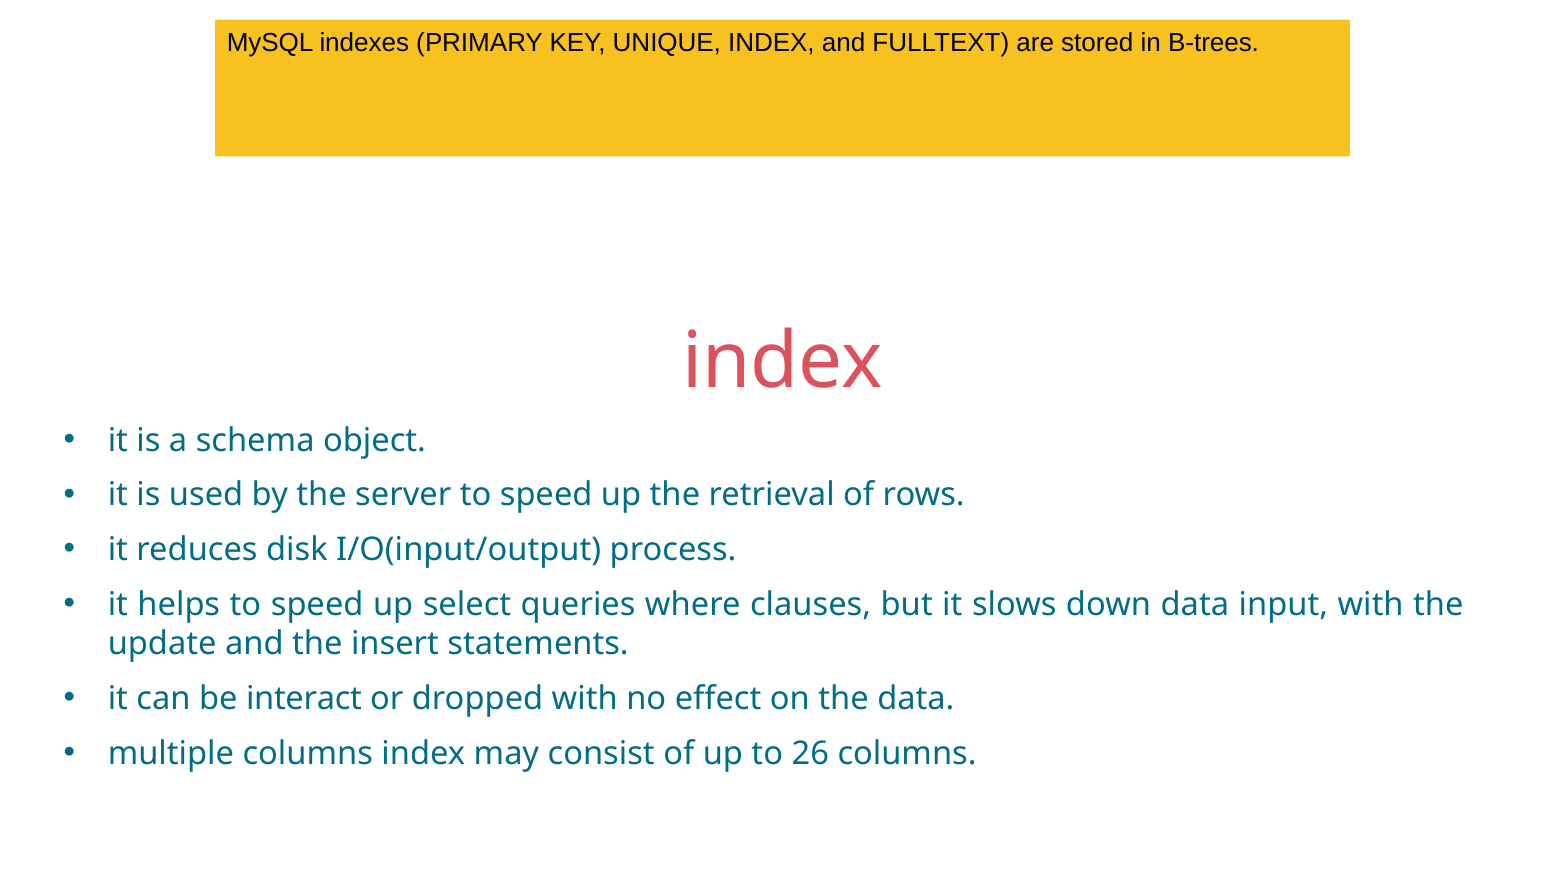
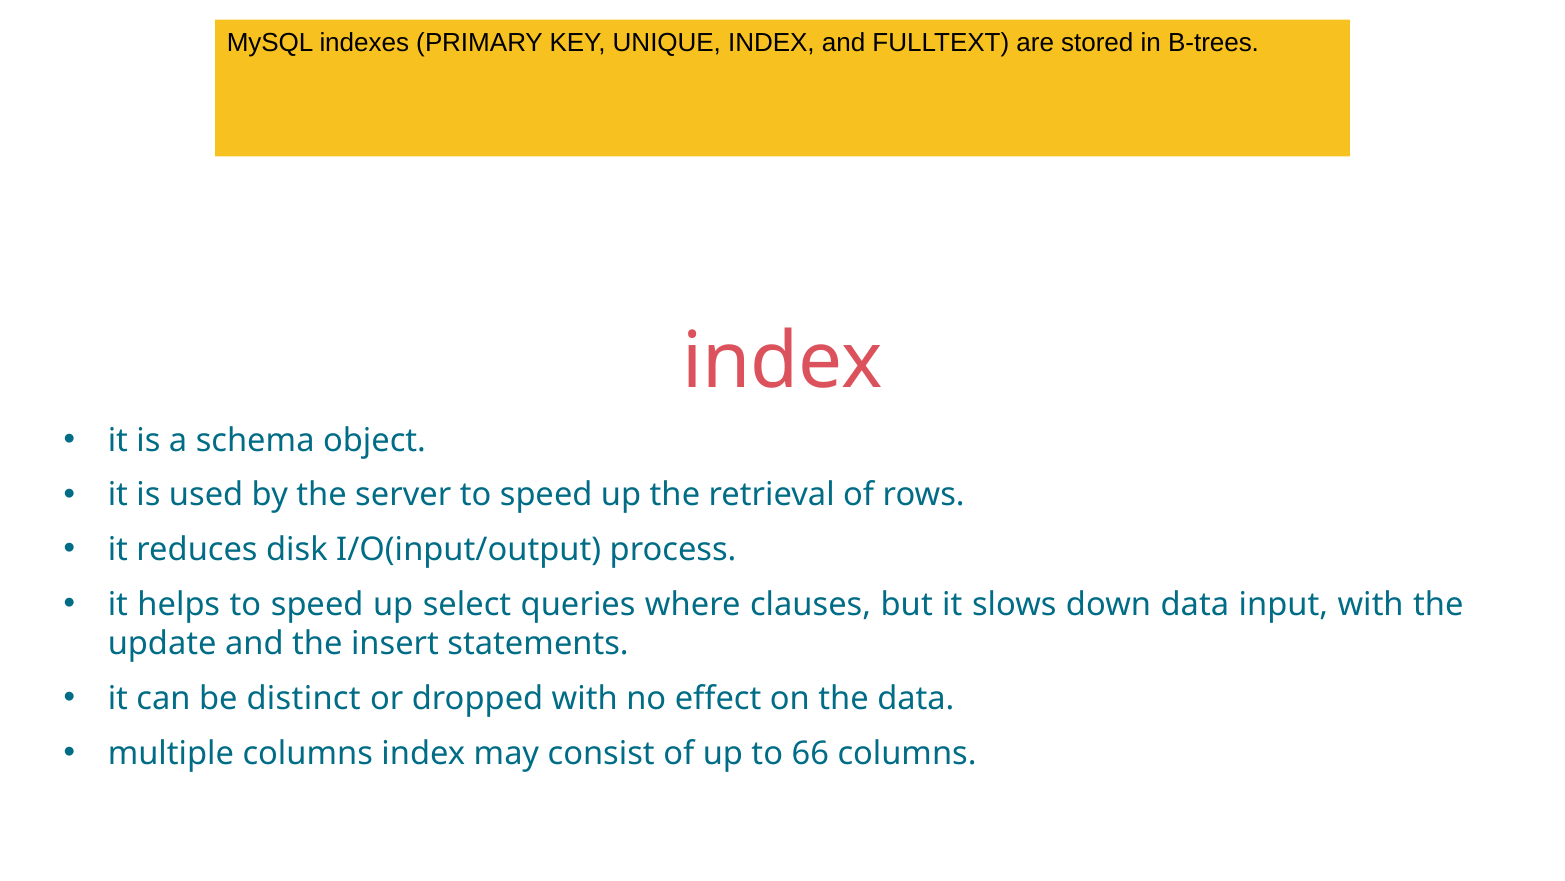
interact: interact -> distinct
26: 26 -> 66
